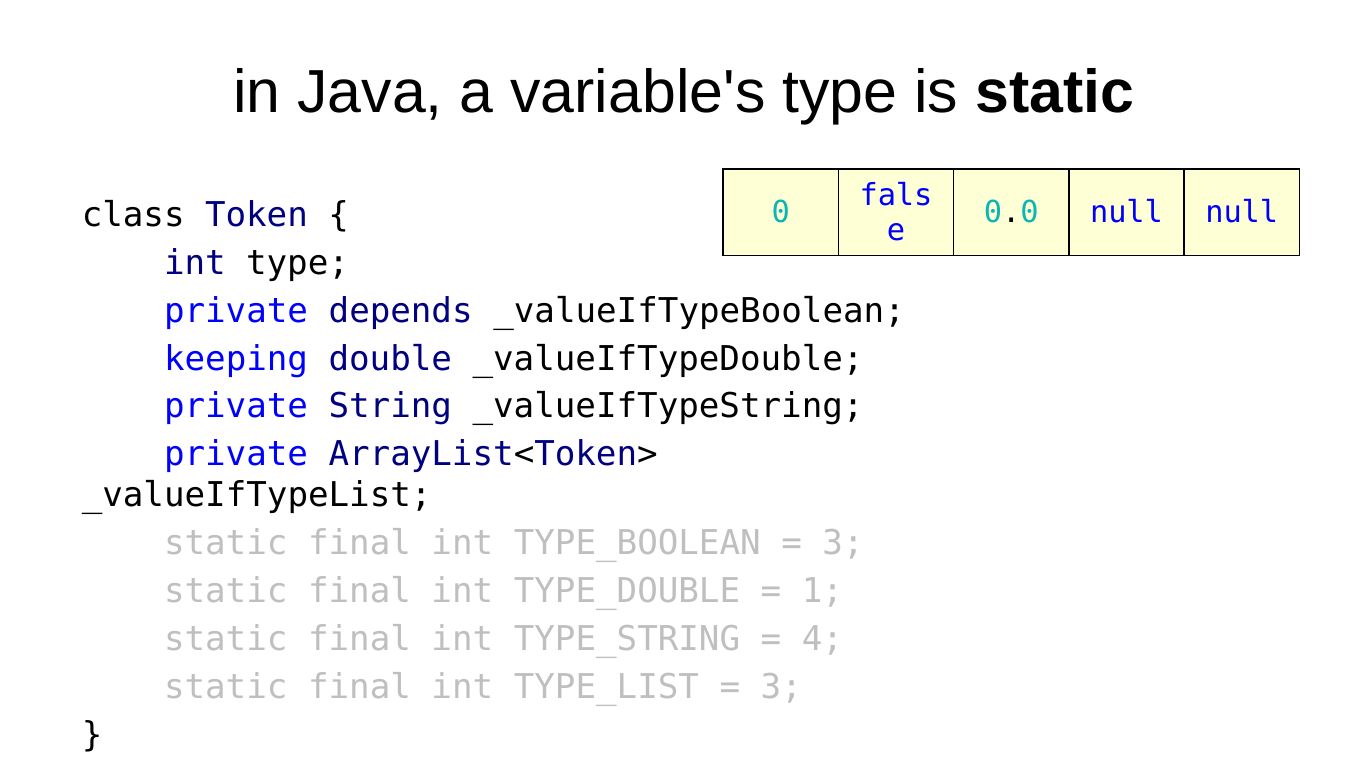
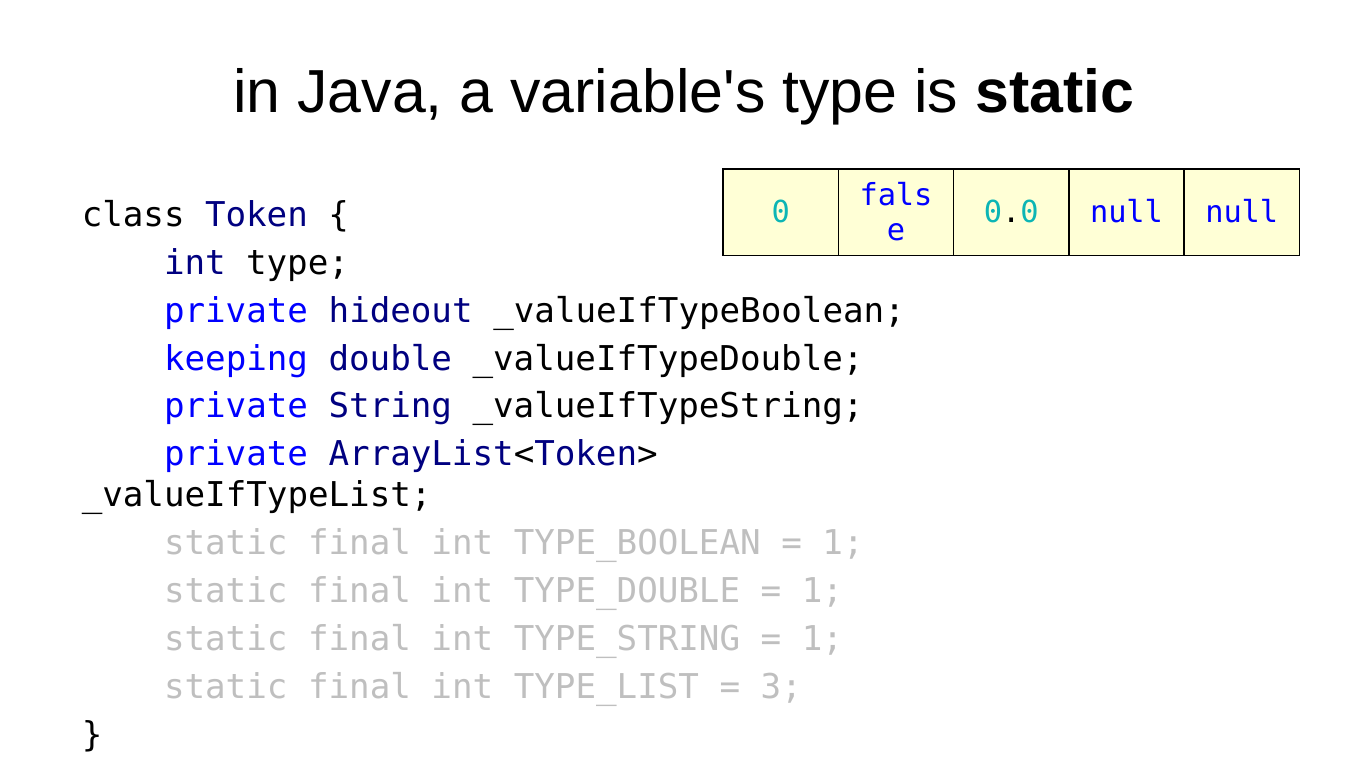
depends: depends -> hideout
3 at (843, 544): 3 -> 1
4 at (822, 640): 4 -> 1
